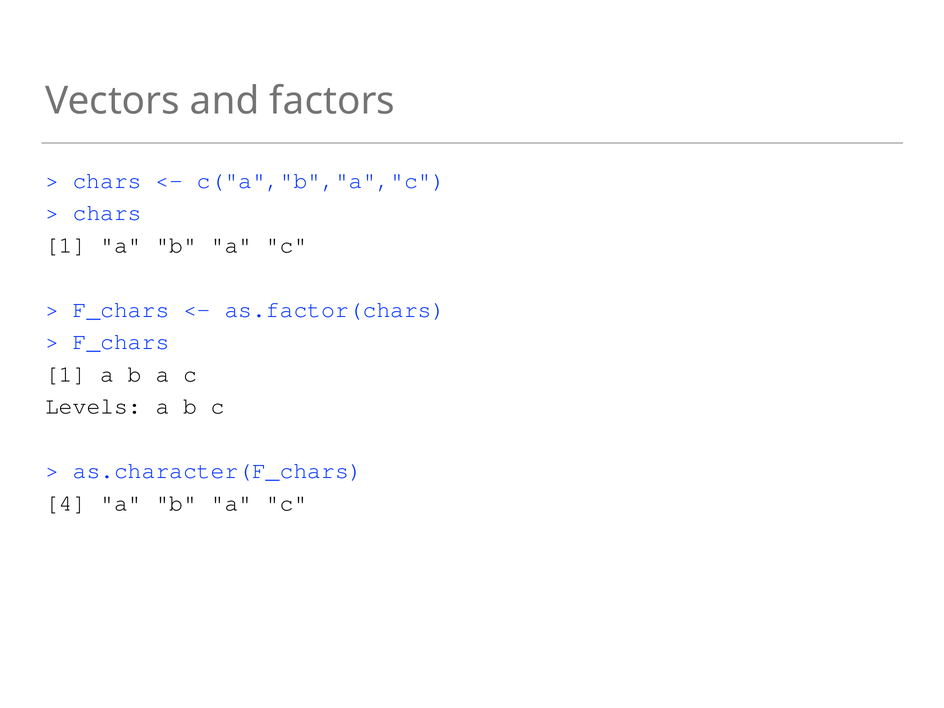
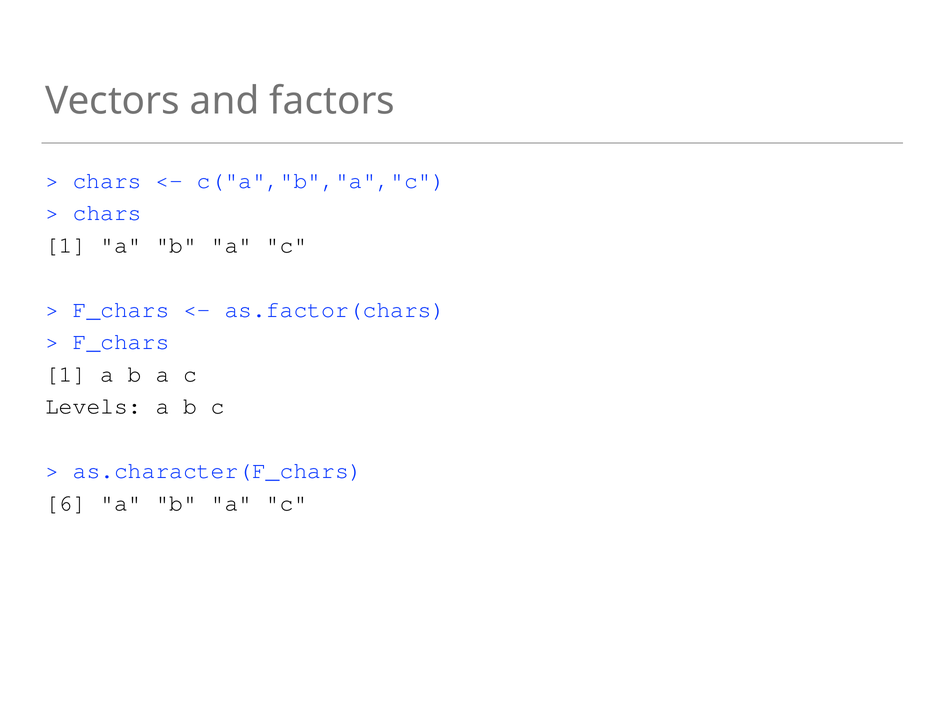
4: 4 -> 6
